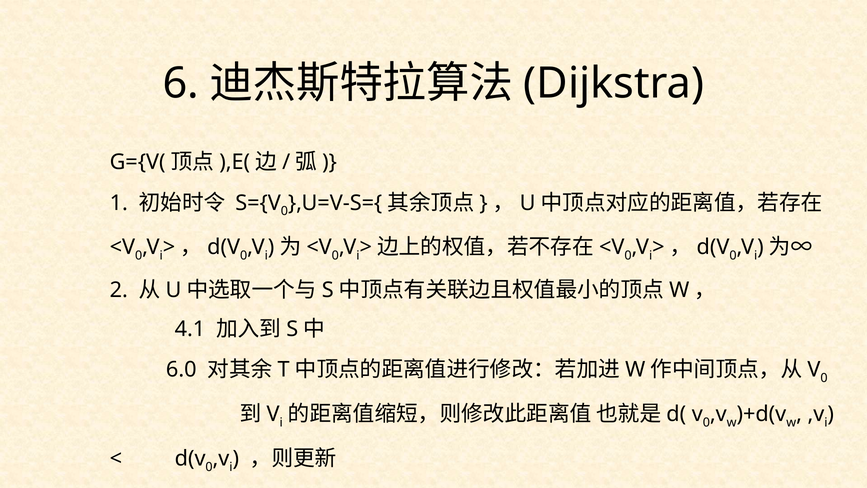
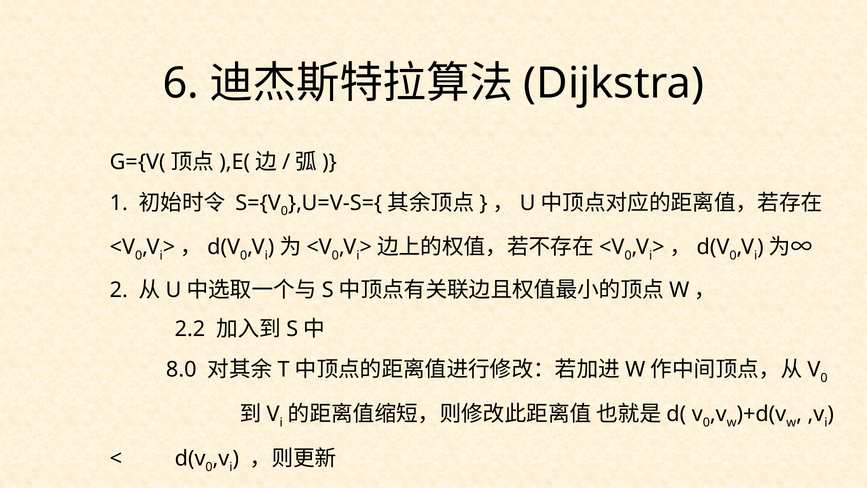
4.1: 4.1 -> 2.2
6.0: 6.0 -> 8.0
